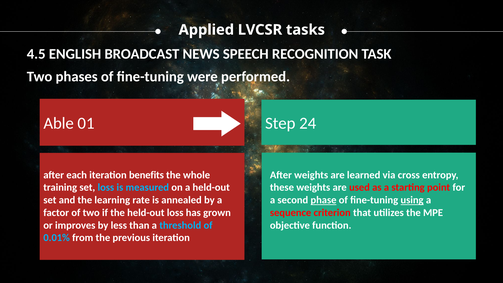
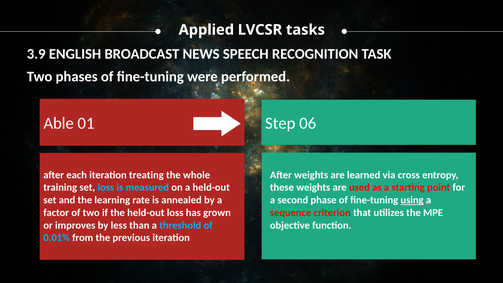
4.5: 4.5 -> 3.9
24: 24 -> 06
benefits: benefits -> treating
phase underline: present -> none
